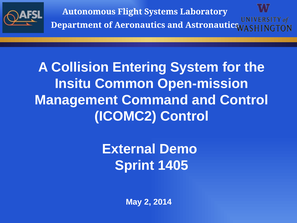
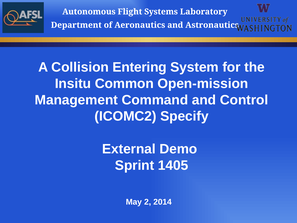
ICOMC2 Control: Control -> Specify
